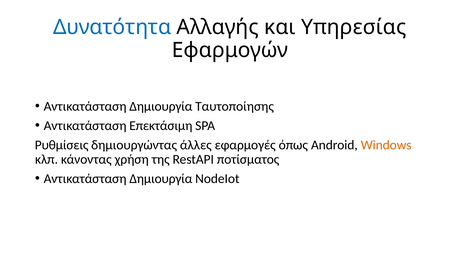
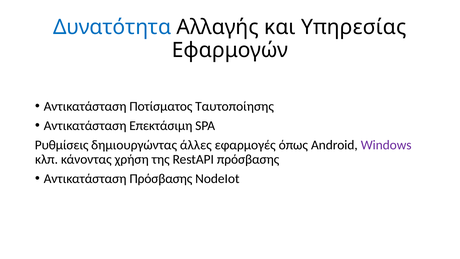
Δημιουργία at (161, 106): Δημιουργία -> Ποτίσματος
Windows colour: orange -> purple
RestAPI ποτίσματος: ποτίσματος -> πρόσβασης
Δημιουργία at (161, 179): Δημιουργία -> Πρόσβασης
